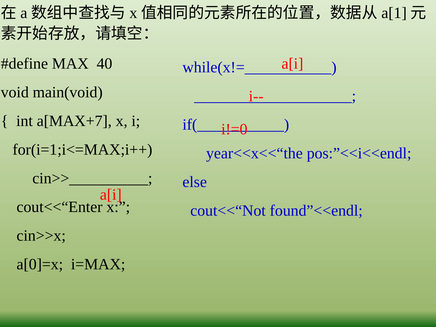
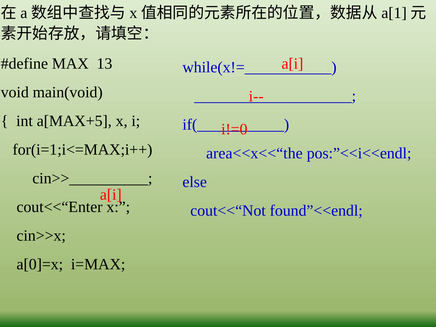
40: 40 -> 13
a[MAX+7: a[MAX+7 -> a[MAX+5
year<<x<<“the: year<<x<<“the -> area<<x<<“the
